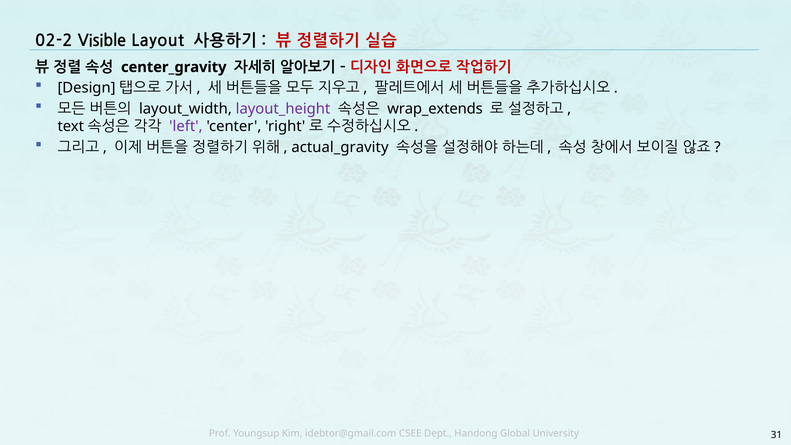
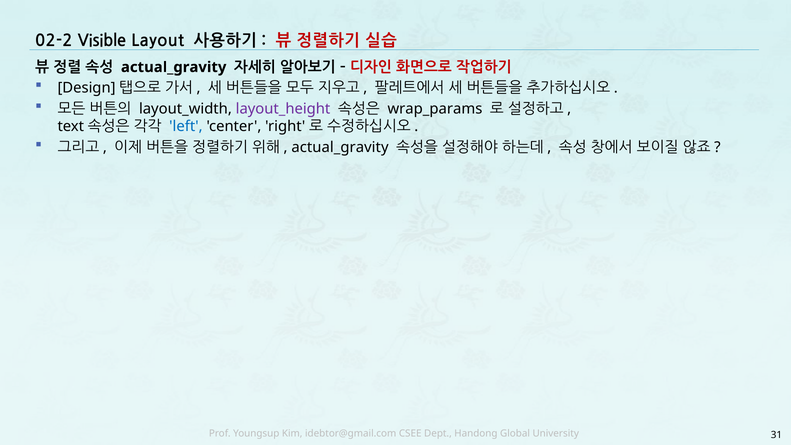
center_gravity at (174, 67): center_gravity -> actual_gravity
wrap_extends: wrap_extends -> wrap_params
left colour: purple -> blue
